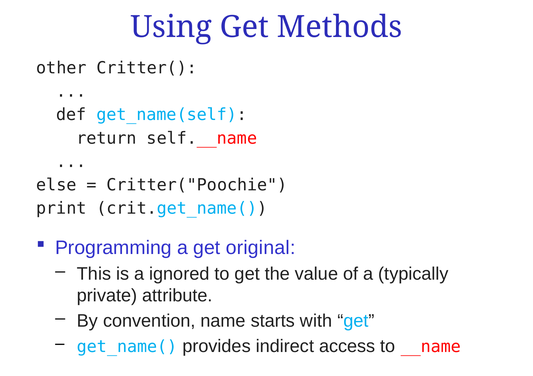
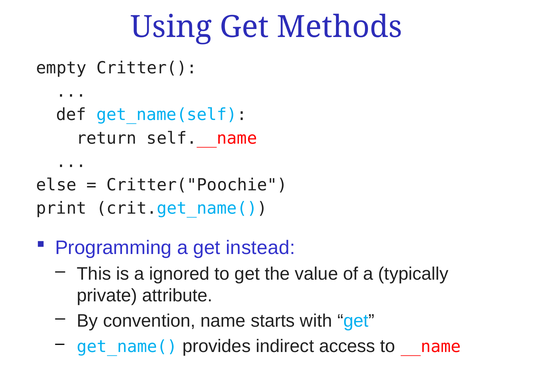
other: other -> empty
original: original -> instead
